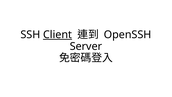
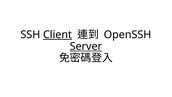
Server underline: none -> present
